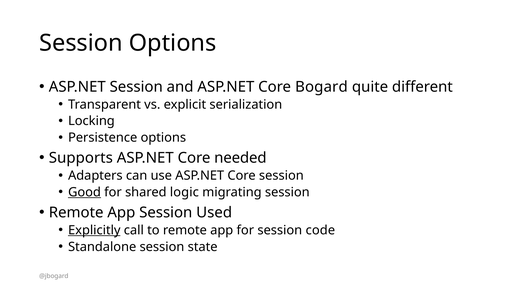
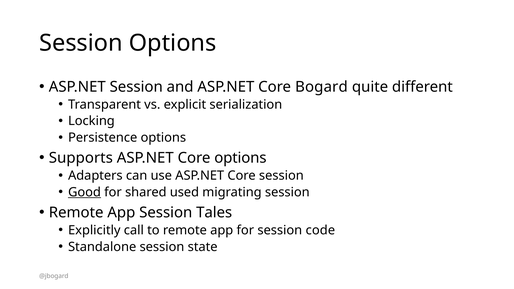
Core needed: needed -> options
logic: logic -> used
Used: Used -> Tales
Explicitly underline: present -> none
